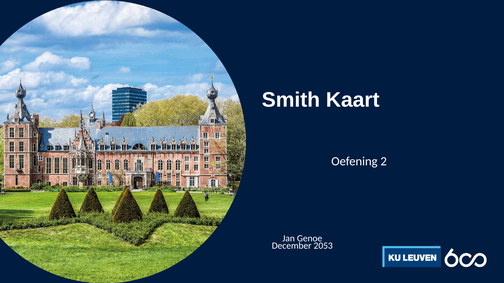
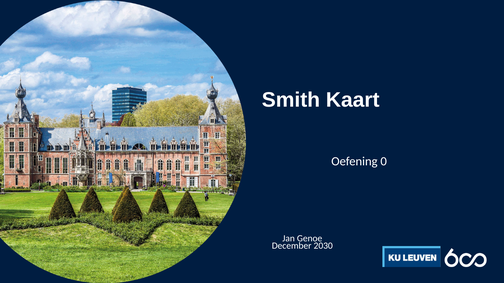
2: 2 -> 0
2053: 2053 -> 2030
